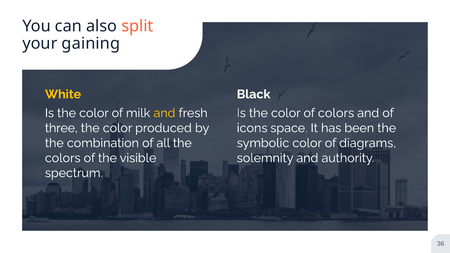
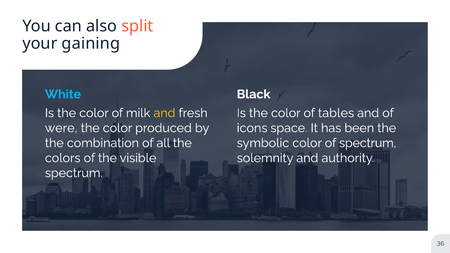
White colour: yellow -> light blue
of colors: colors -> tables
three: three -> were
of diagrams: diagrams -> spectrum
